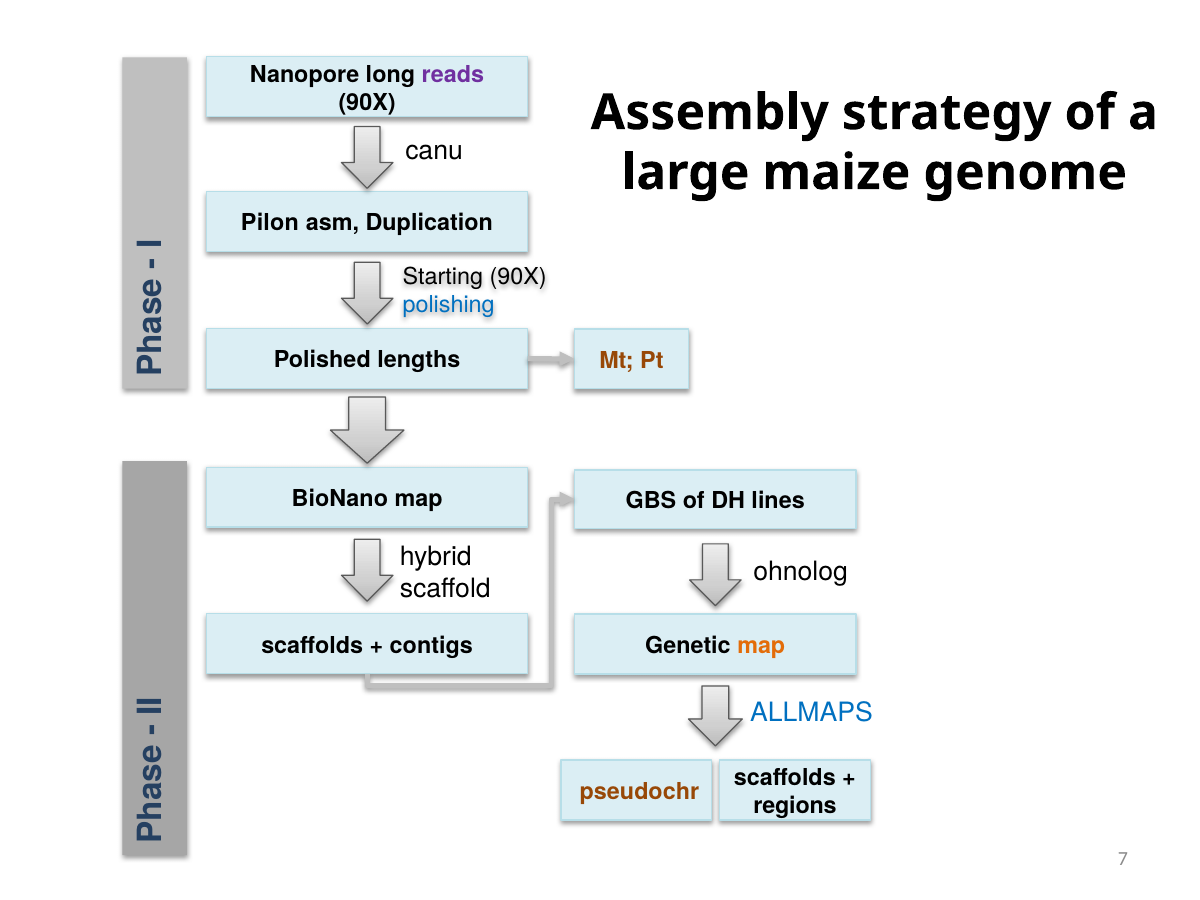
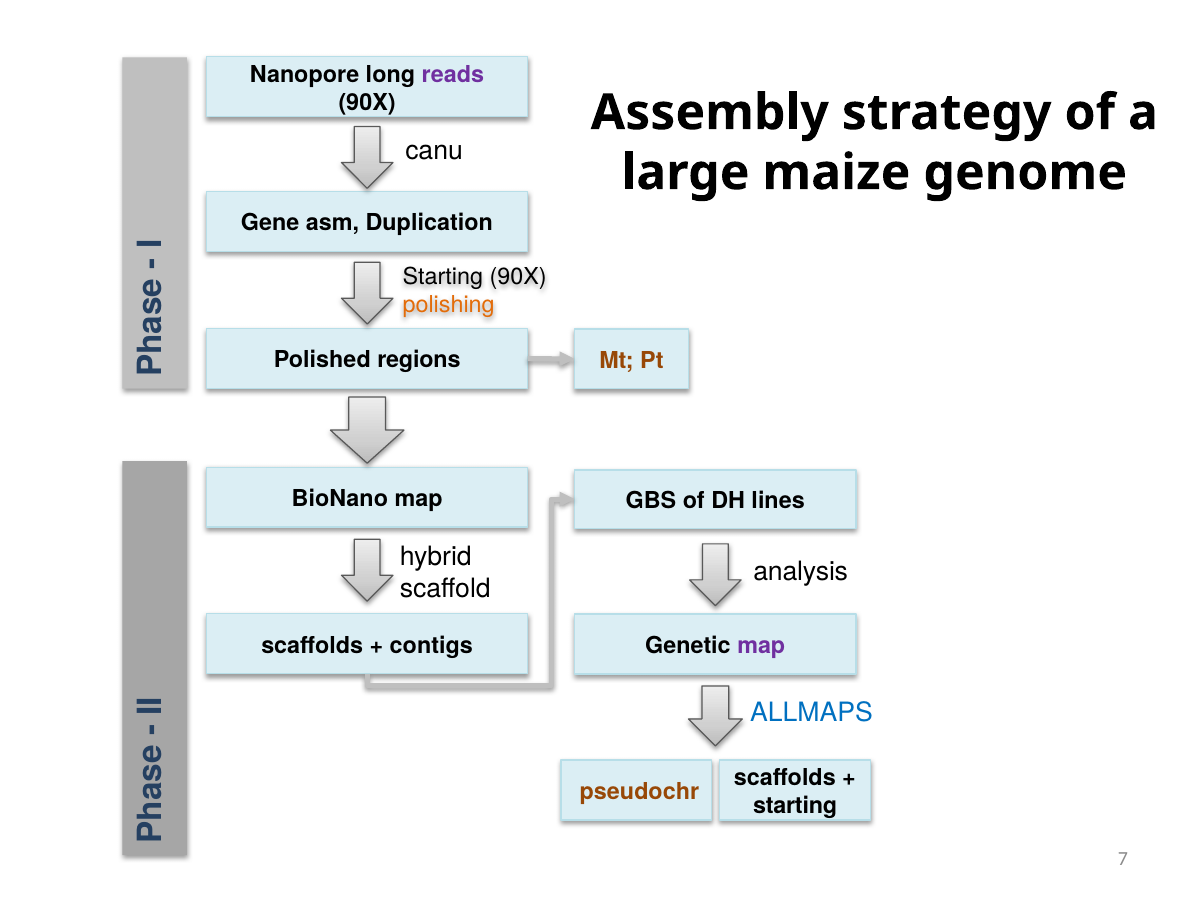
Pilon: Pilon -> Gene
polishing colour: blue -> orange
lengths: lengths -> regions
ohnolog: ohnolog -> analysis
map at (761, 646) colour: orange -> purple
regions at (795, 806): regions -> starting
